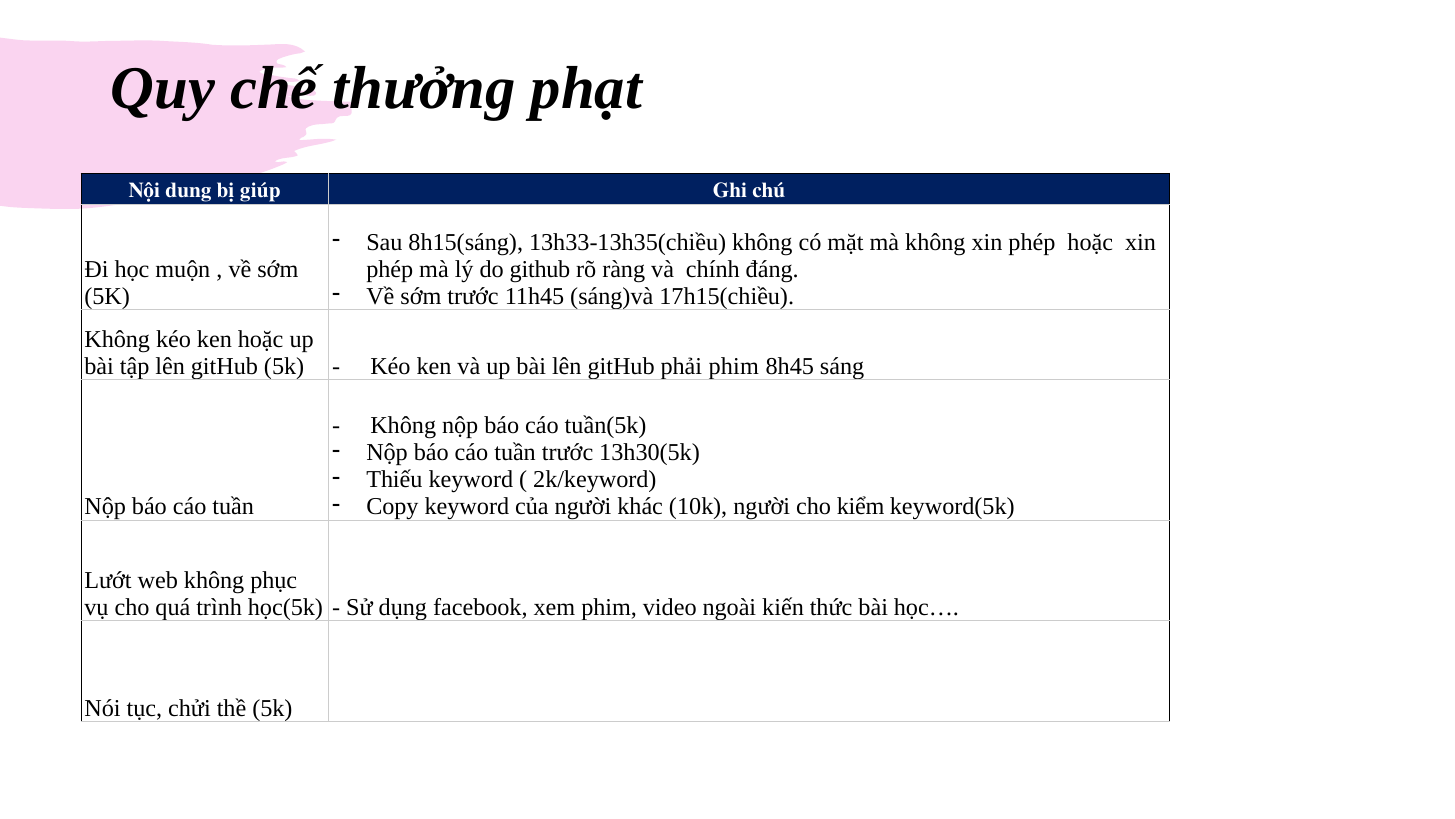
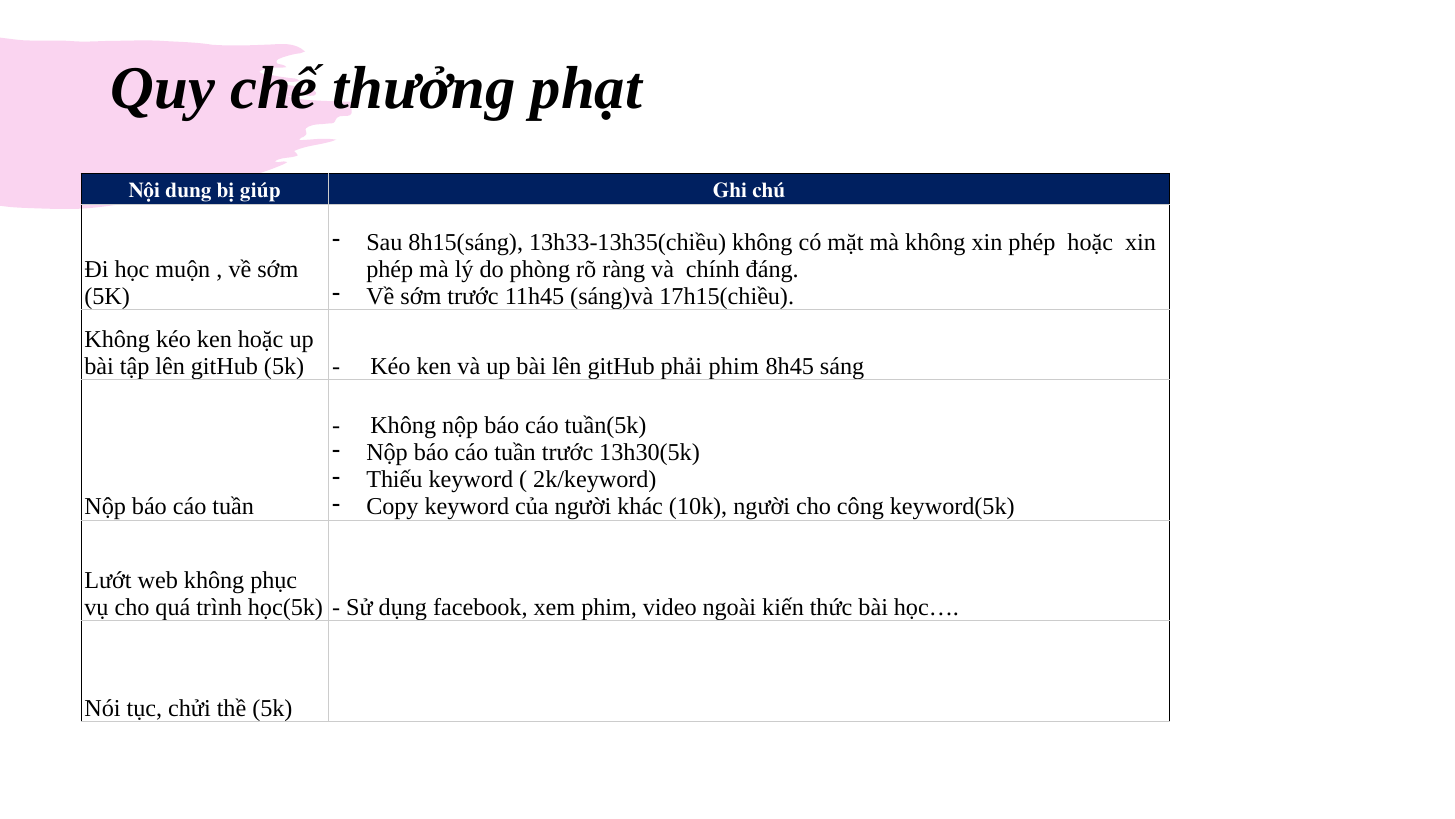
do github: github -> phòng
kiểm: kiểm -> công
